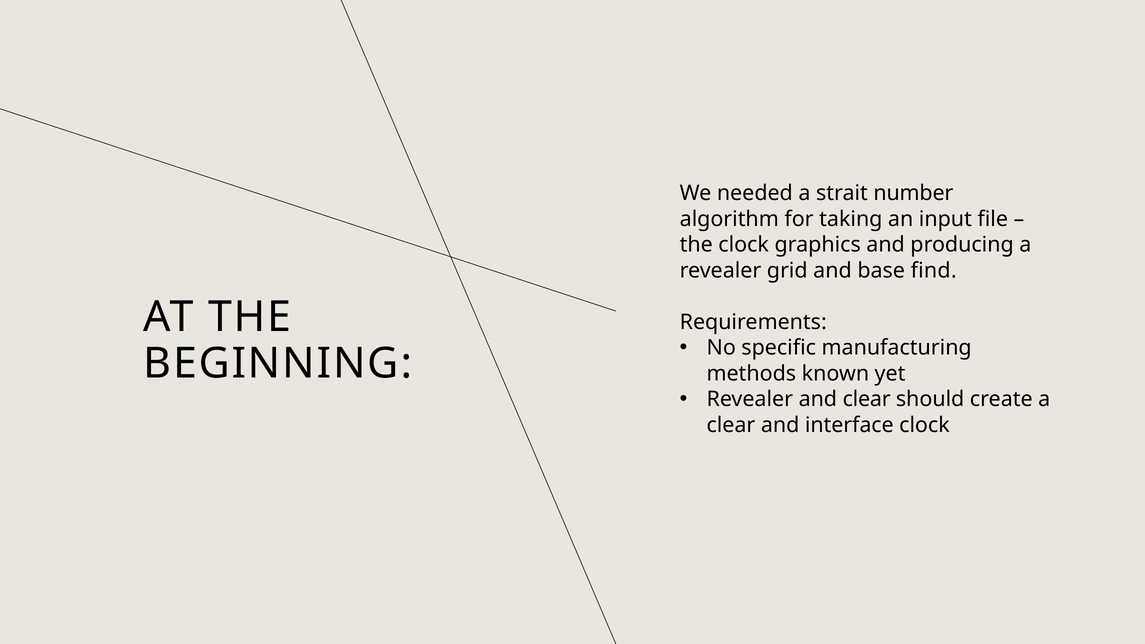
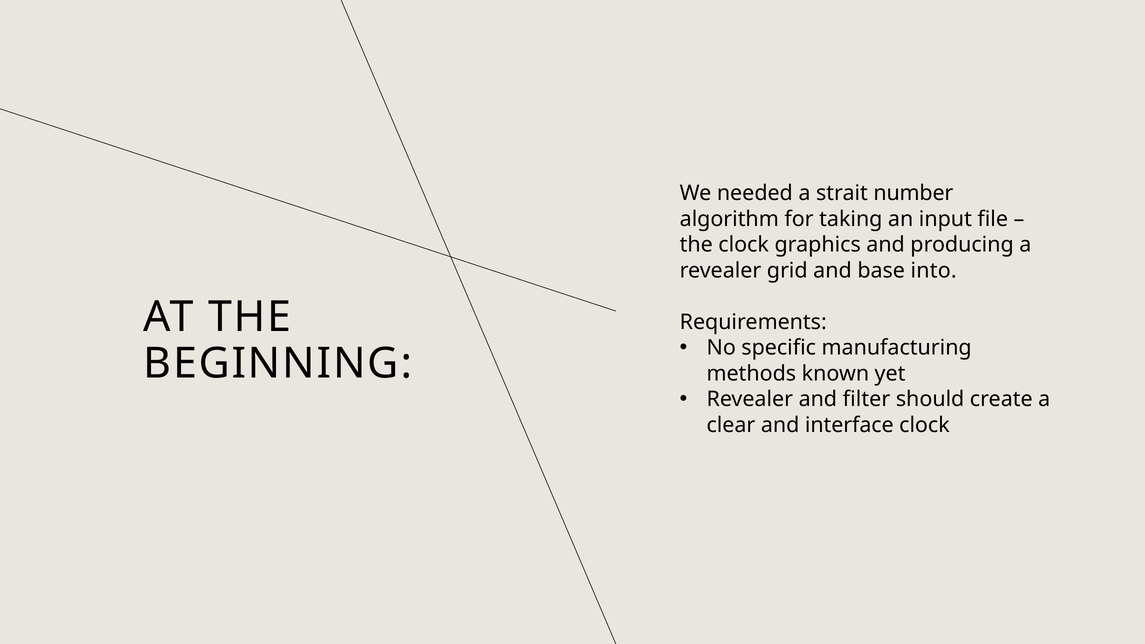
find: find -> into
and clear: clear -> filter
